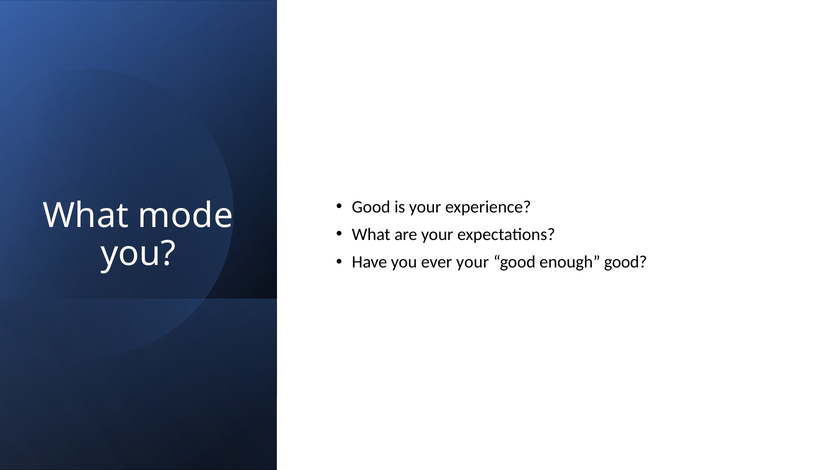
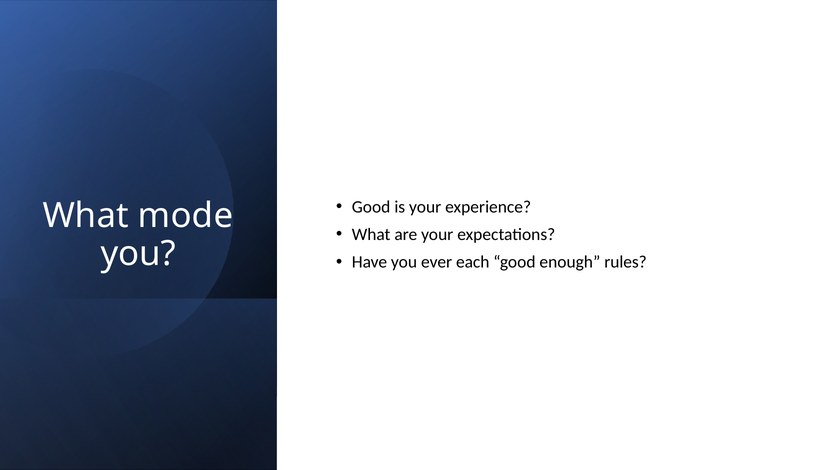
ever your: your -> each
enough good: good -> rules
